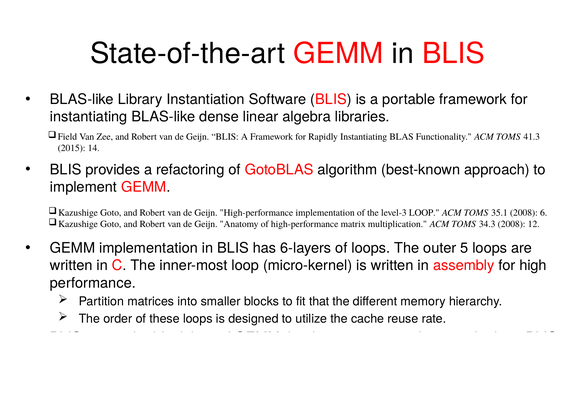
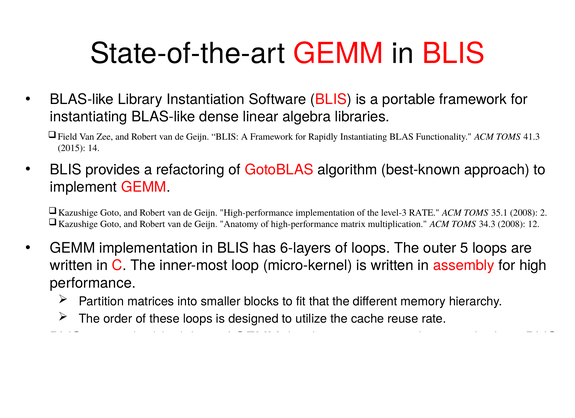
level-3 LOOP: LOOP -> RATE
6: 6 -> 2
